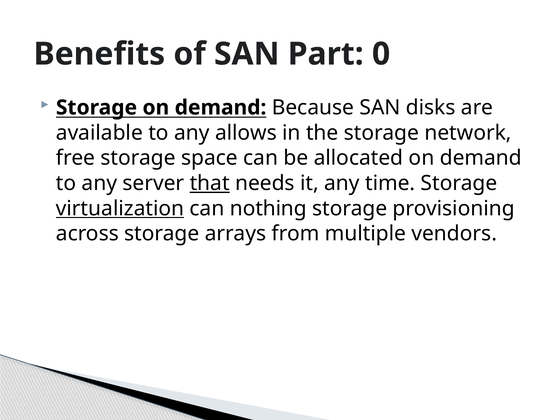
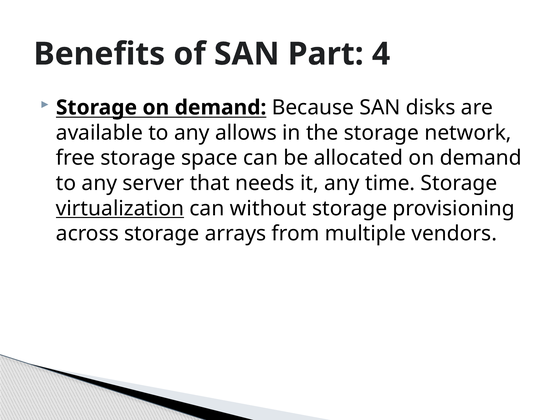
0: 0 -> 4
that underline: present -> none
nothing: nothing -> without
